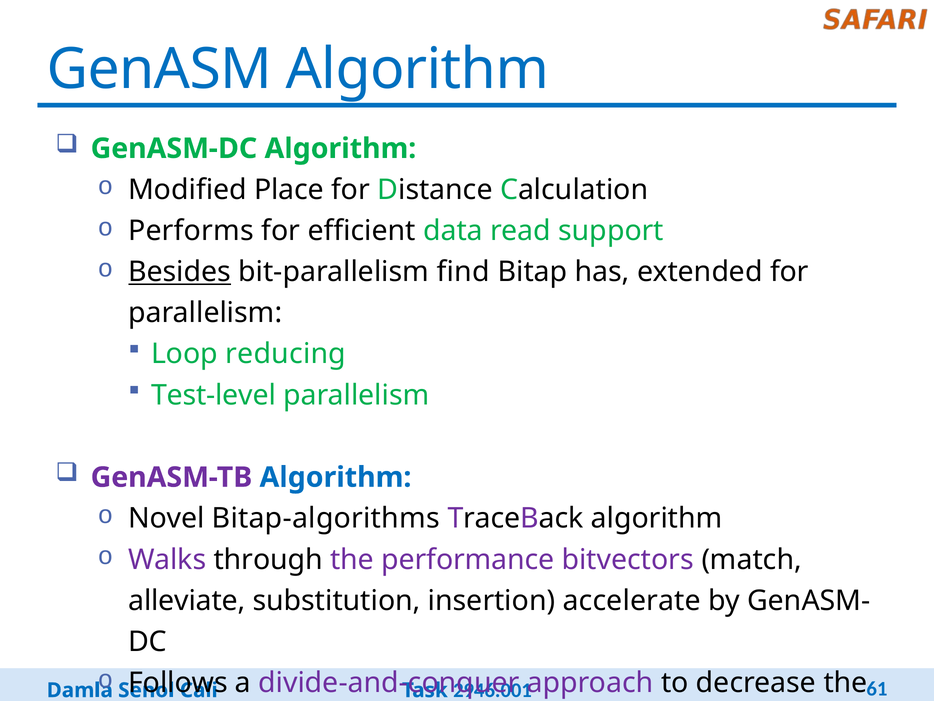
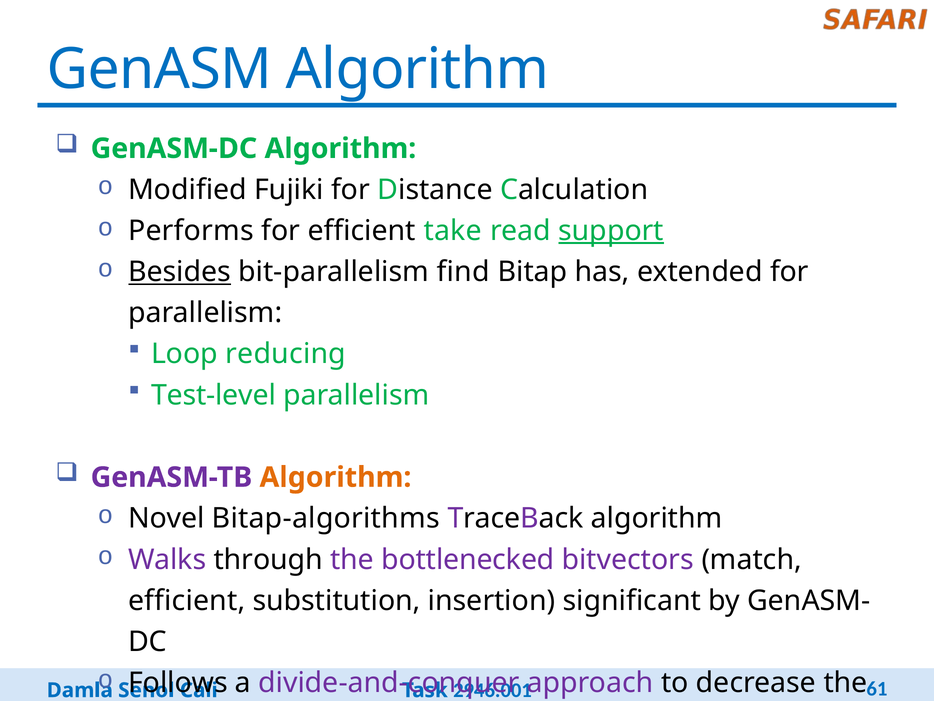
Place: Place -> Fujiki
data: data -> take
support underline: none -> present
Algorithm at (336, 477) colour: blue -> orange
performance: performance -> bottlenecked
alleviate at (187, 600): alleviate -> efficient
accelerate: accelerate -> significant
